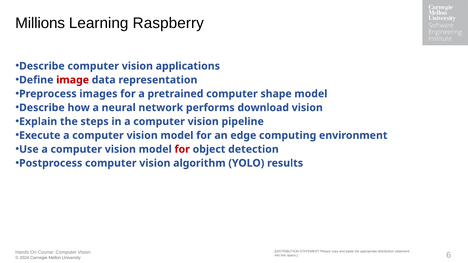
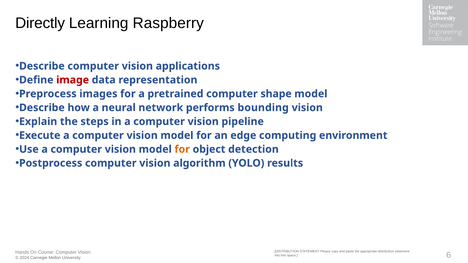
Millions: Millions -> Directly
download: download -> bounding
for at (182, 149) colour: red -> orange
